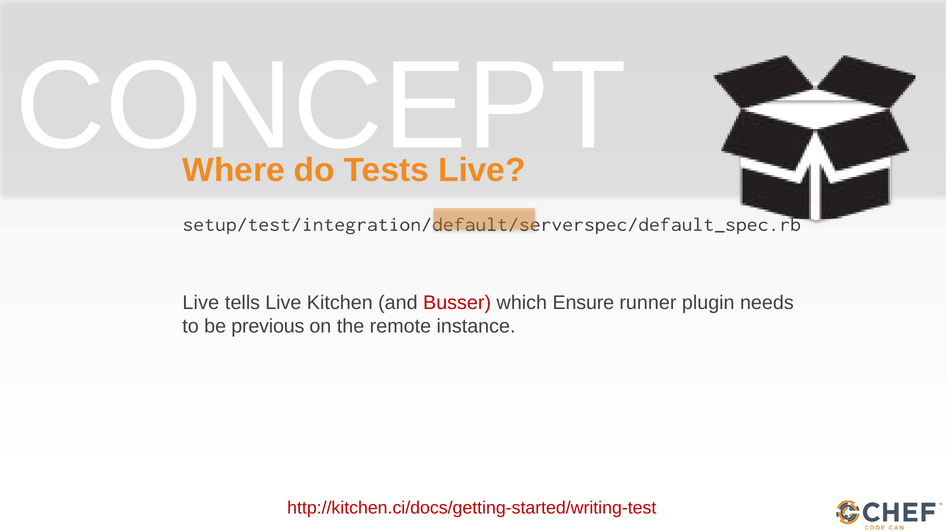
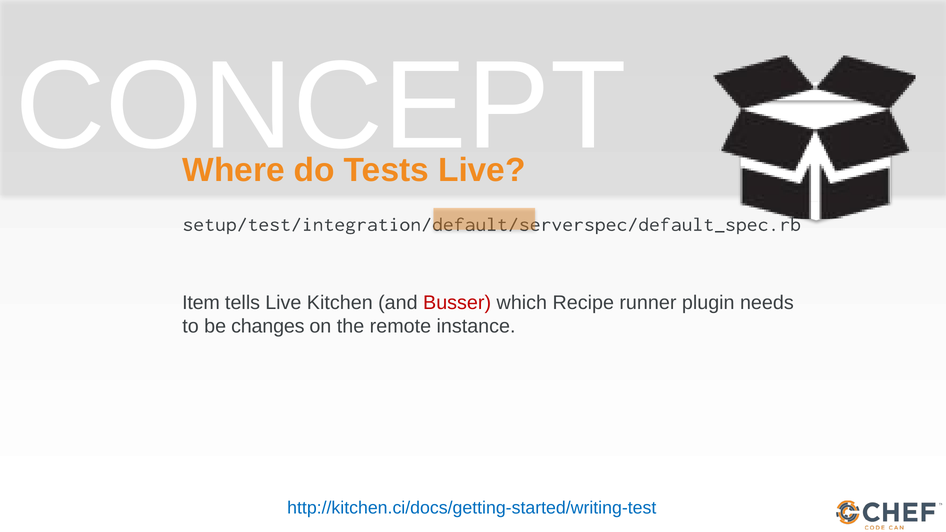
Live at (201, 303): Live -> Item
Ensure: Ensure -> Recipe
previous: previous -> changes
http://kitchen.ci/docs/getting-started/writing-test colour: red -> blue
